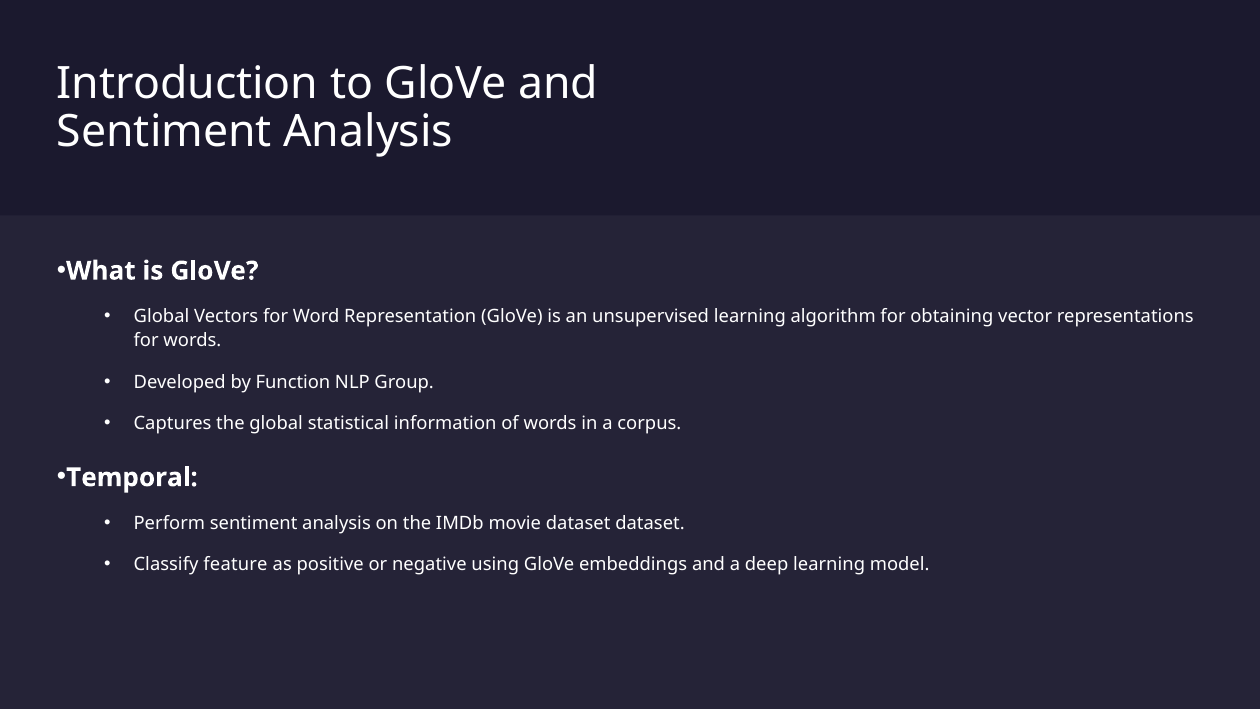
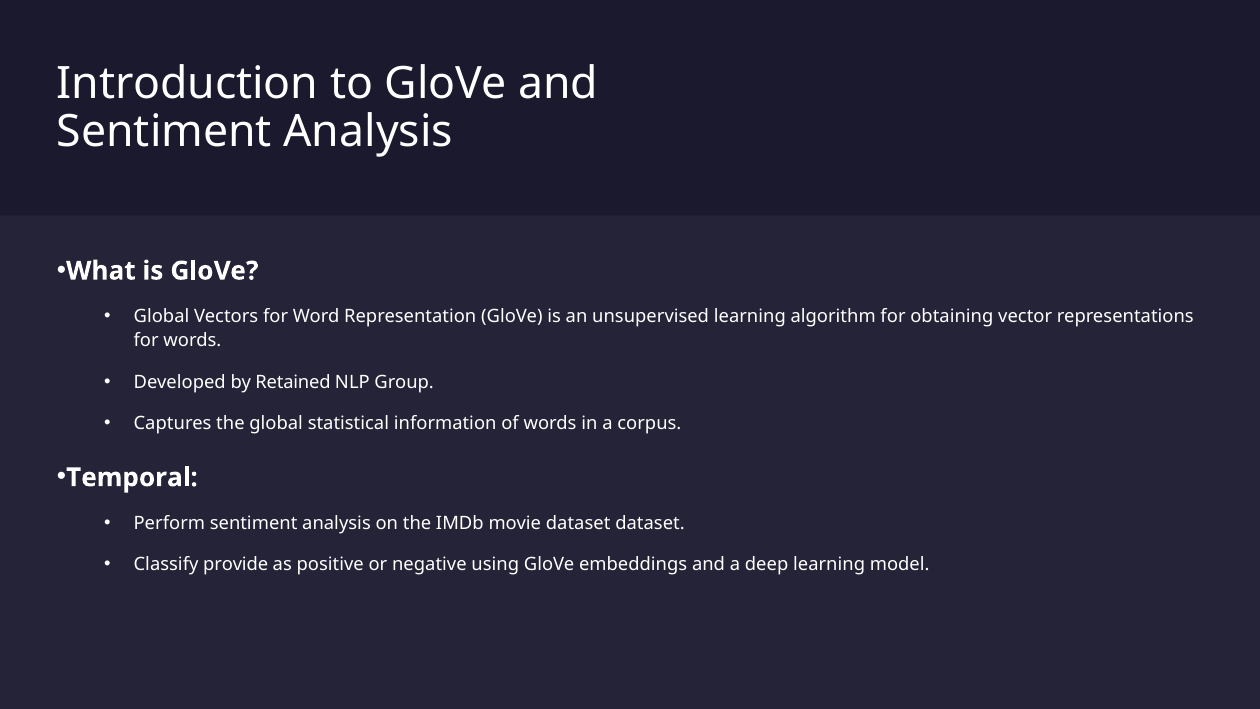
Function: Function -> Retained
feature: feature -> provide
